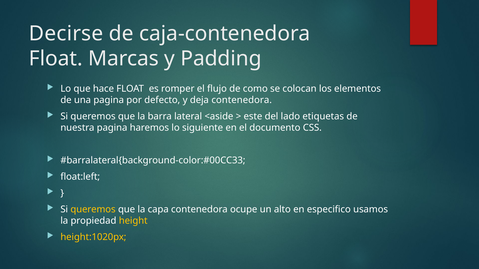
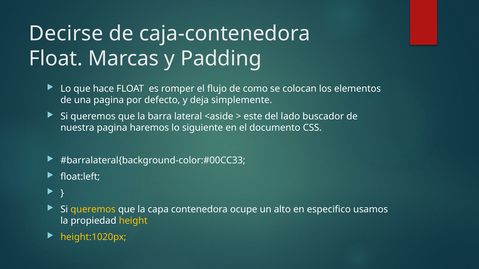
deja contenedora: contenedora -> simplemente
etiquetas: etiquetas -> buscador
